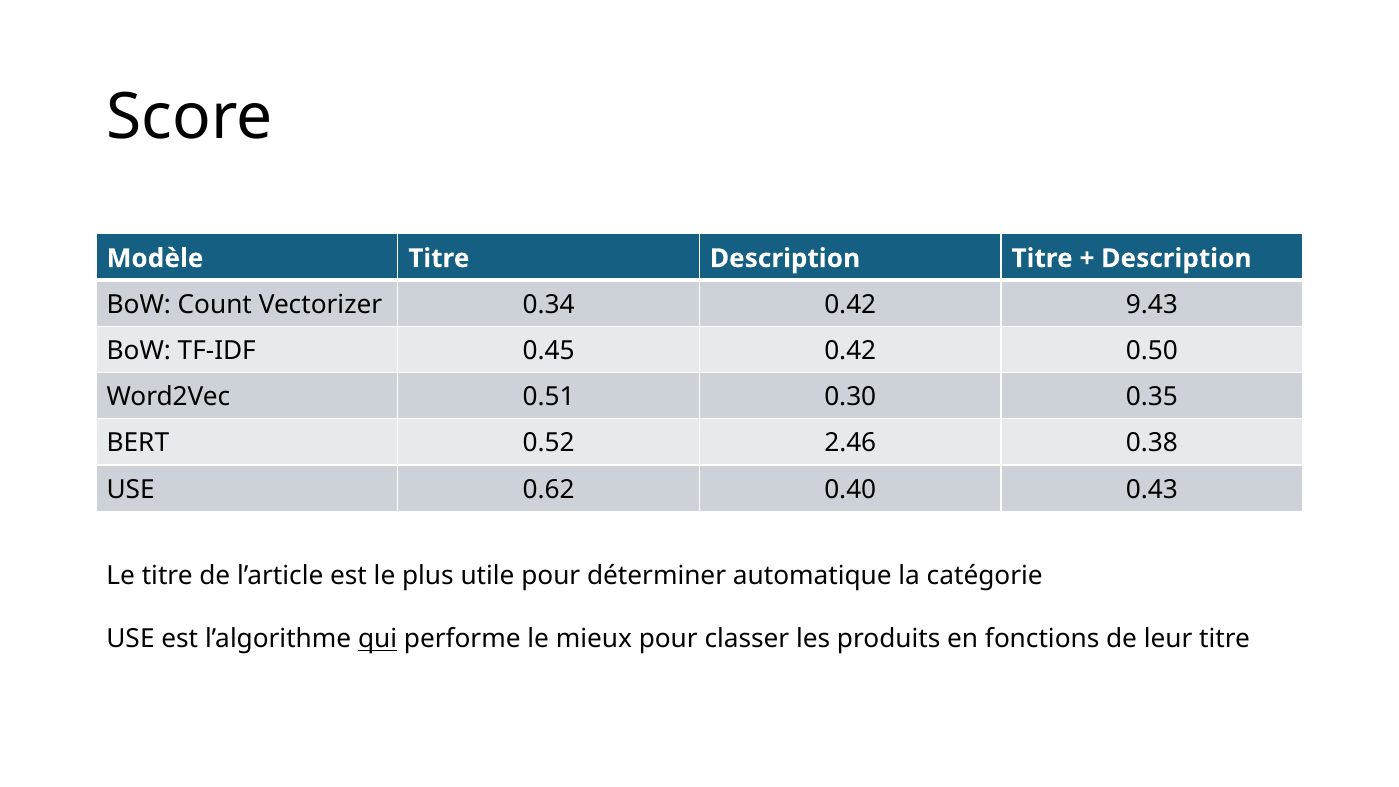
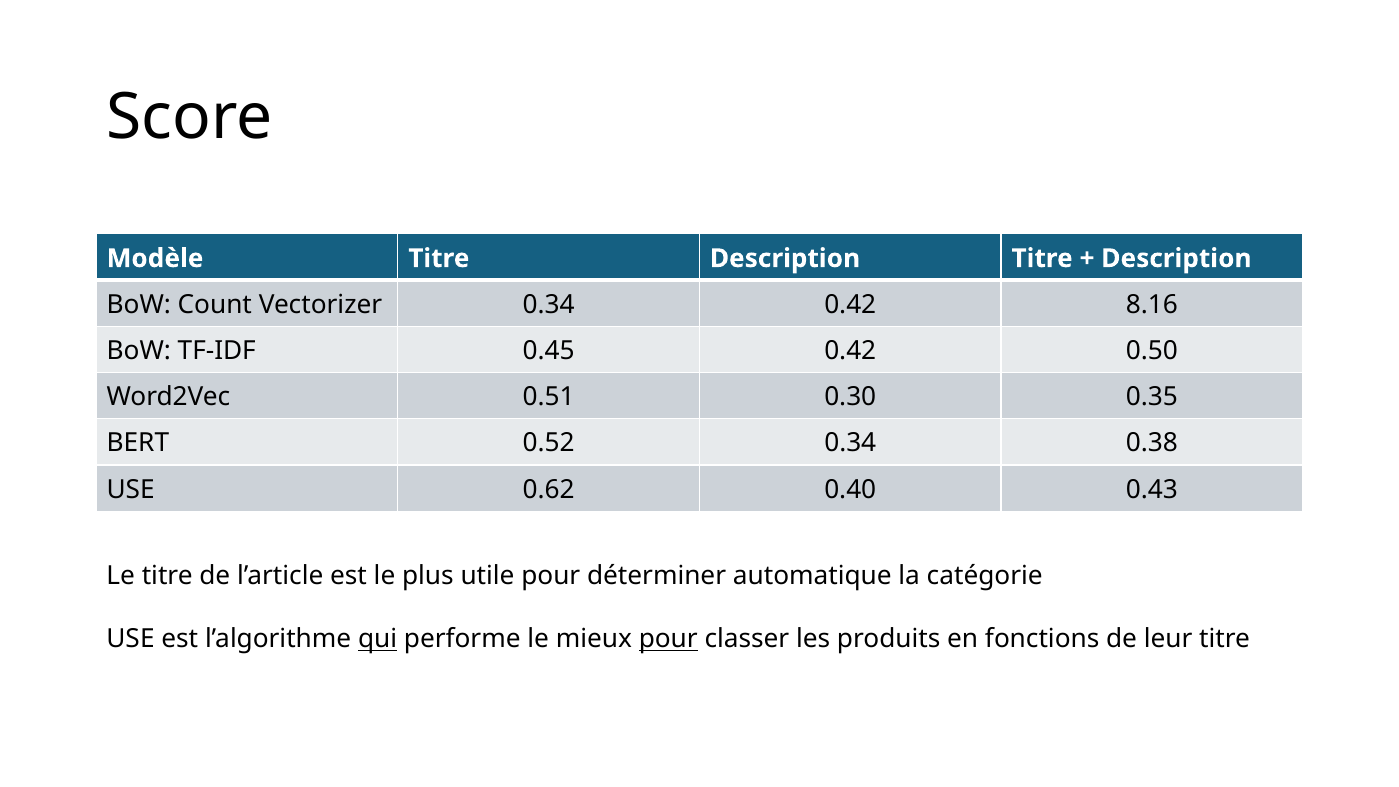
9.43: 9.43 -> 8.16
0.52 2.46: 2.46 -> 0.34
pour at (668, 639) underline: none -> present
